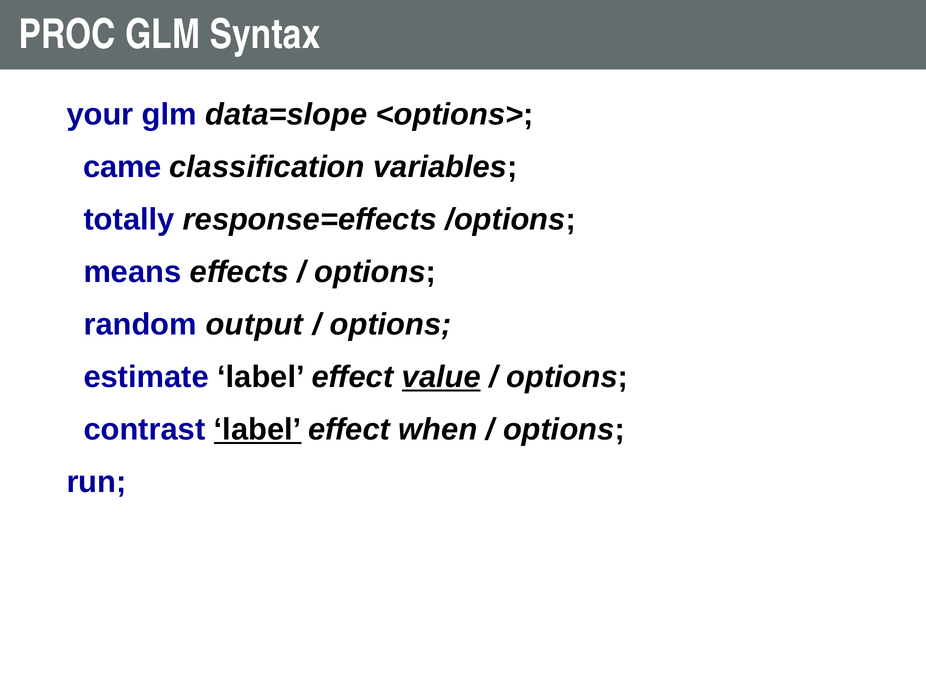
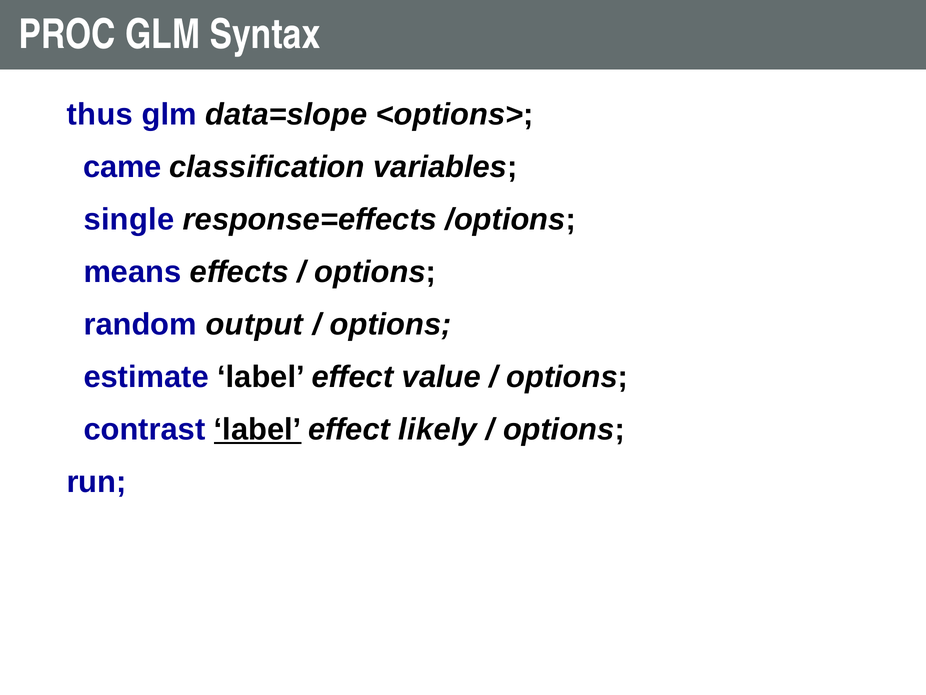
your: your -> thus
totally: totally -> single
value underline: present -> none
when: when -> likely
